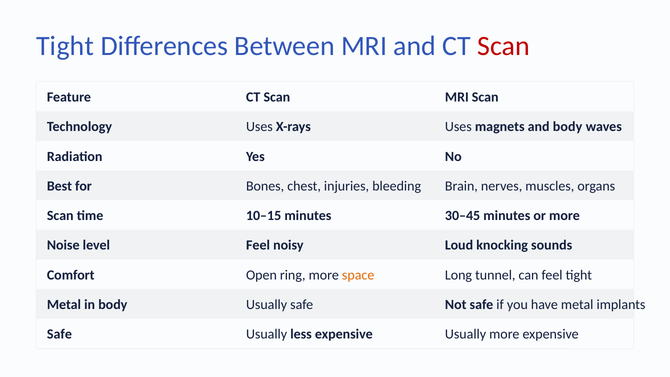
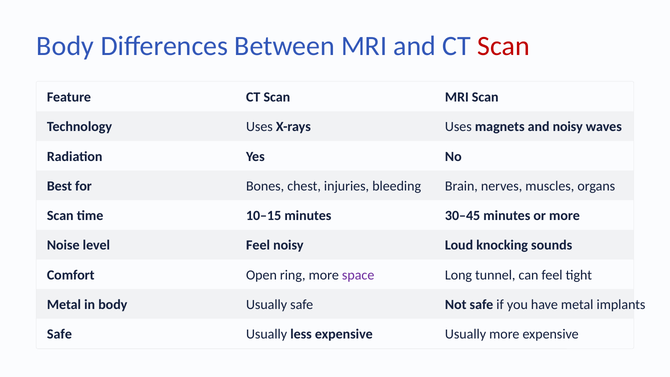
Tight at (65, 46): Tight -> Body
and body: body -> noisy
space colour: orange -> purple
